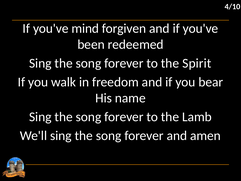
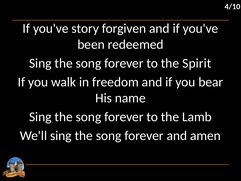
mind: mind -> story
